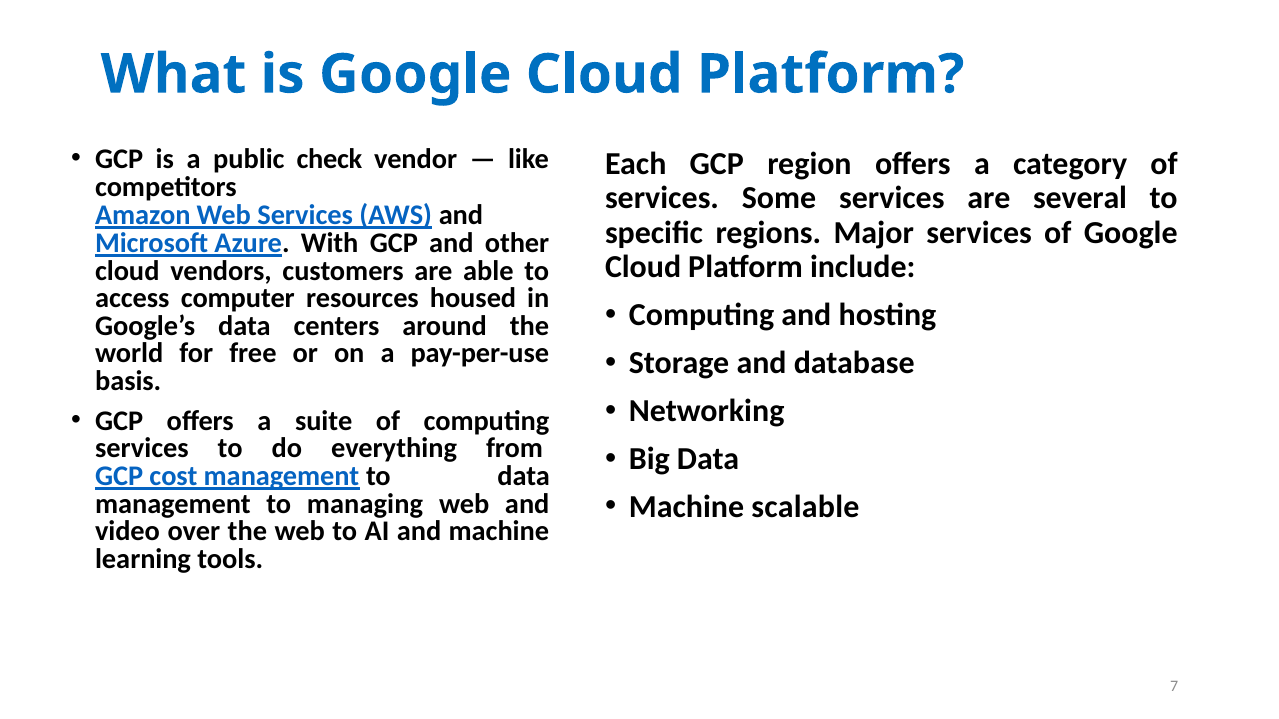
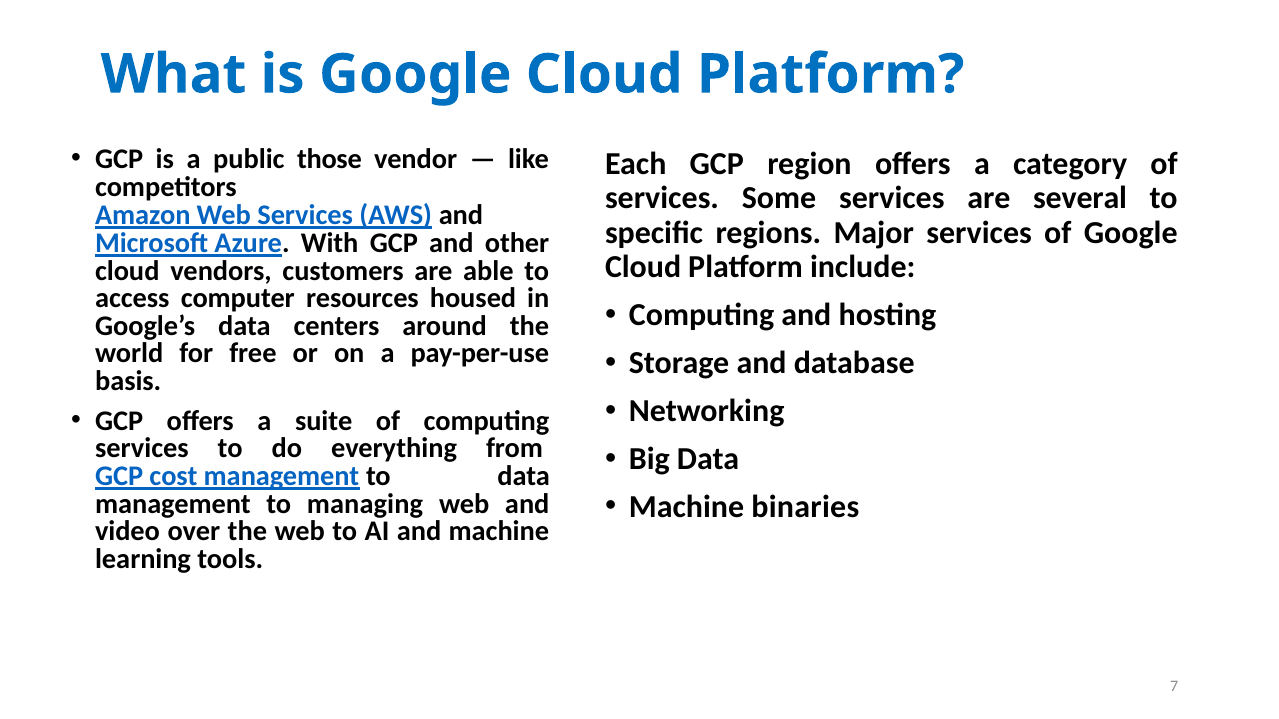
check: check -> those
scalable: scalable -> binaries
